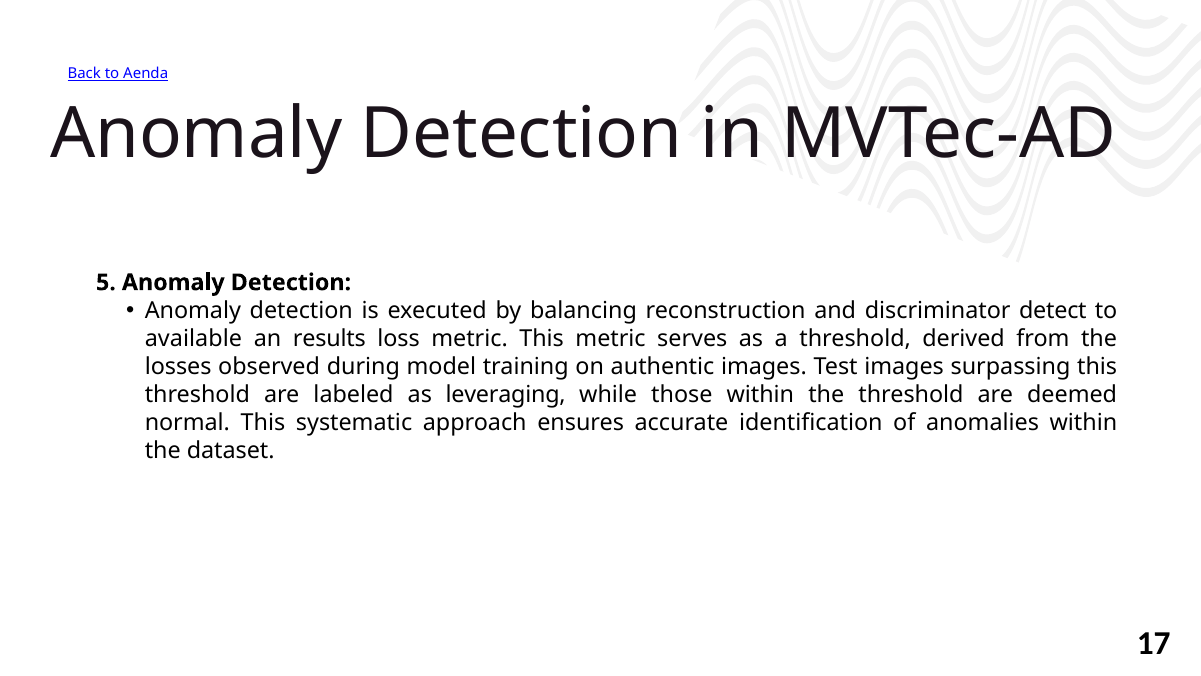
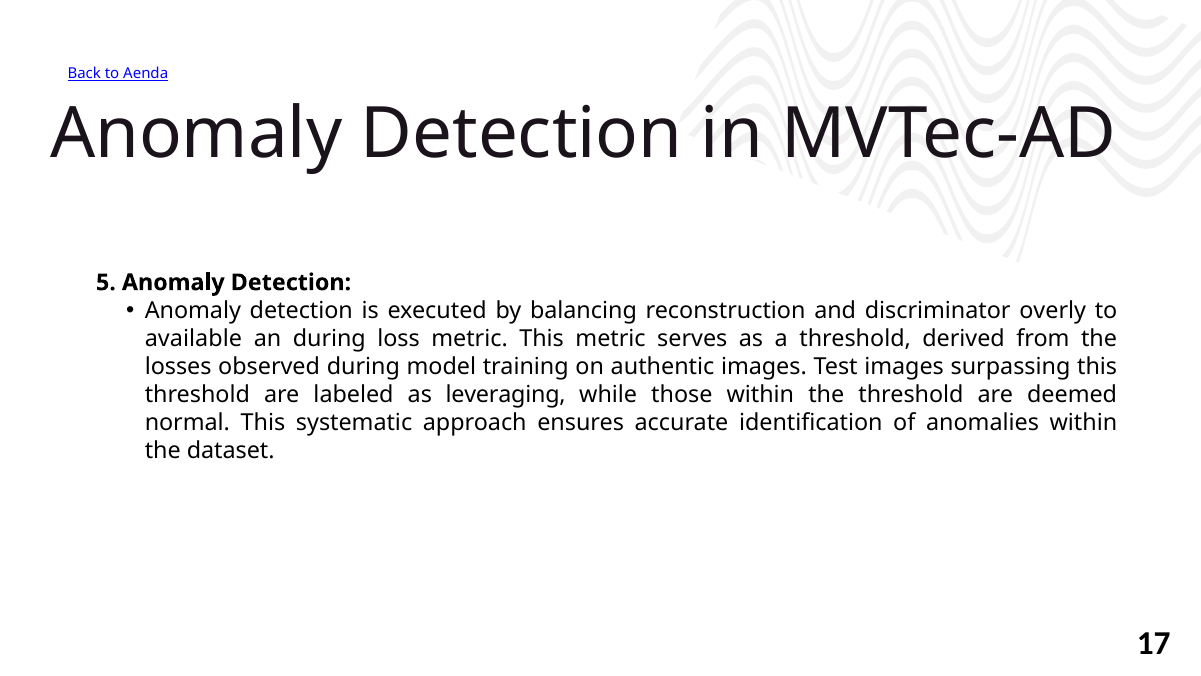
detect: detect -> overly
an results: results -> during
